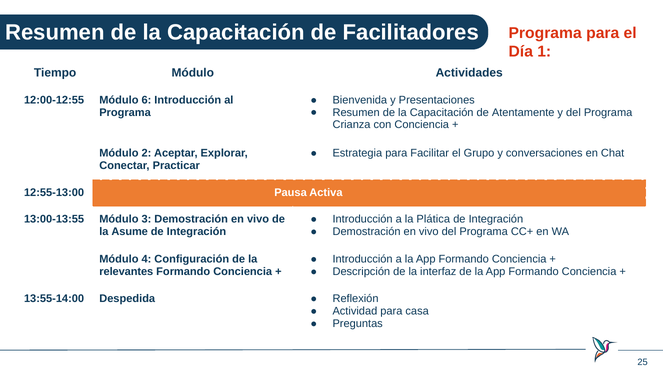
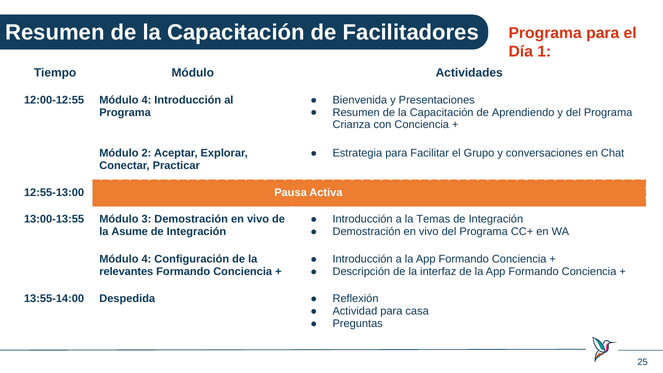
12:00-12:55 Módulo 6: 6 -> 4
Atentamente: Atentamente -> Aprendiendo
Plática: Plática -> Temas
